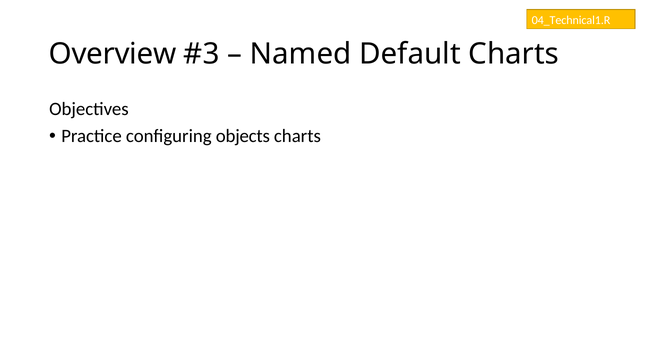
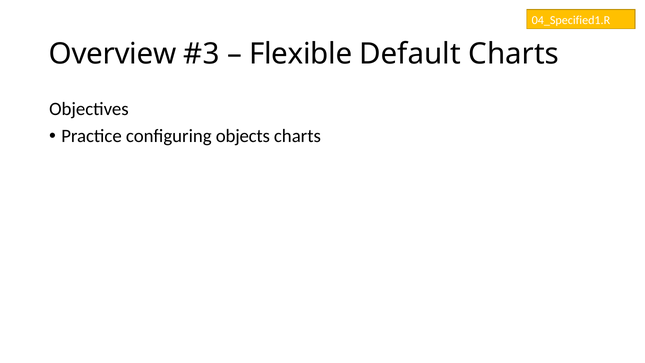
04_Technical1.R: 04_Technical1.R -> 04_Specified1.R
Named: Named -> Flexible
